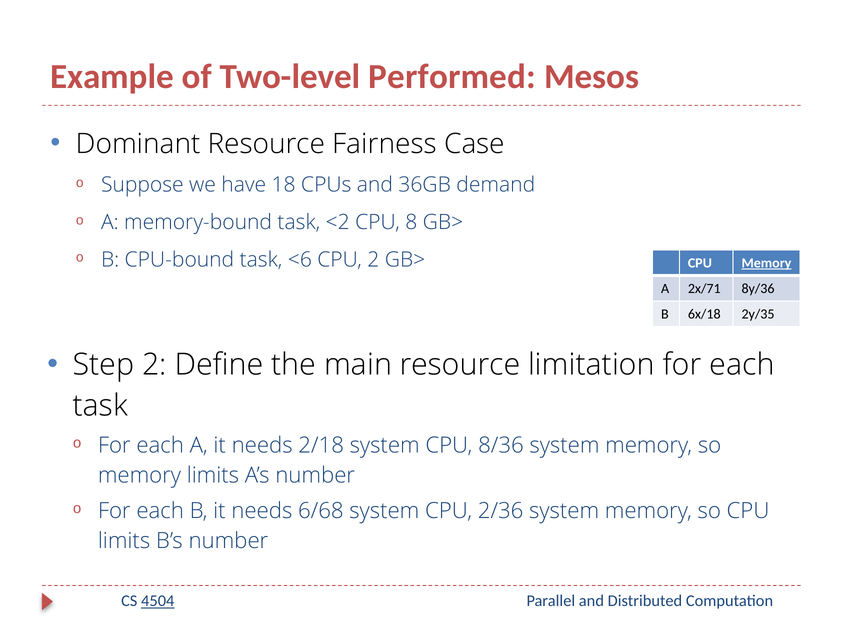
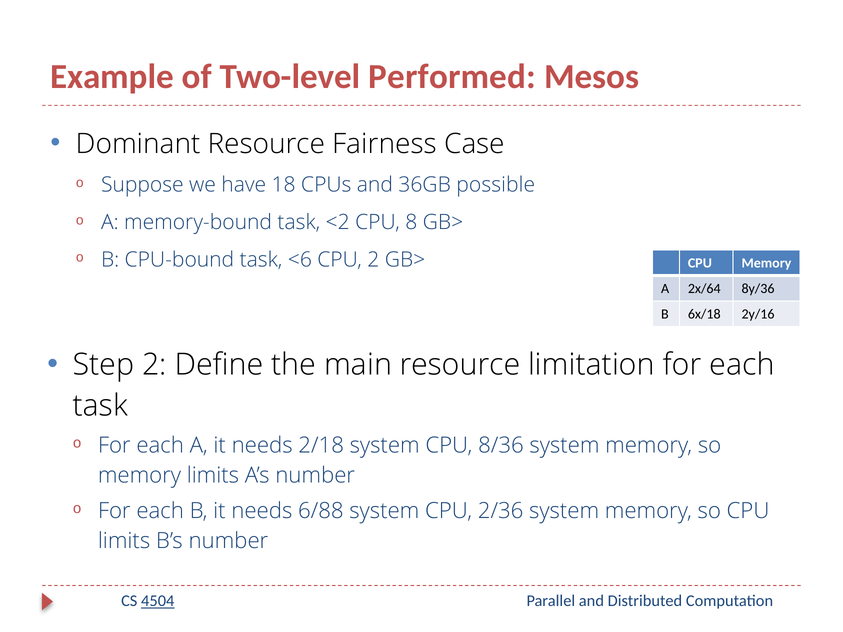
demand: demand -> possible
Memory at (766, 263) underline: present -> none
2x/71: 2x/71 -> 2x/64
2y/35: 2y/35 -> 2y/16
6/68: 6/68 -> 6/88
